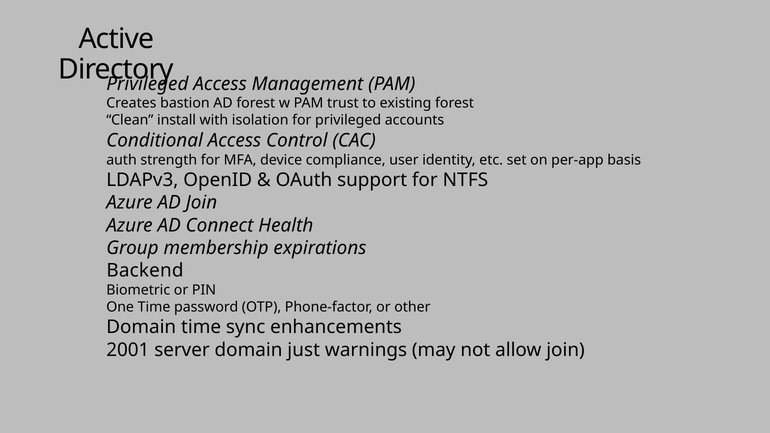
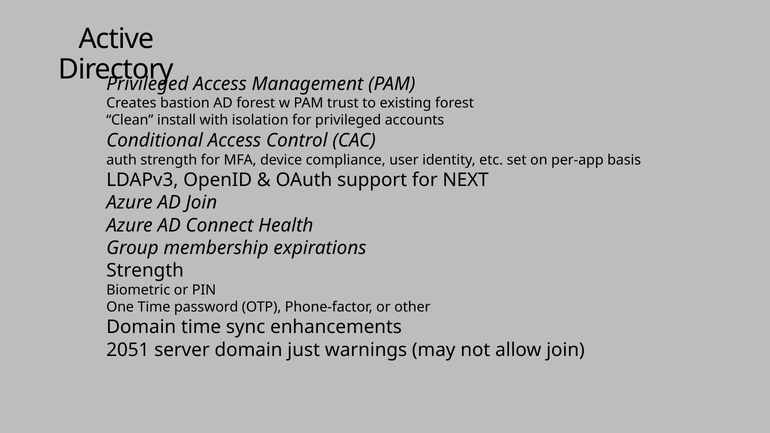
NTFS: NTFS -> NEXT
Backend at (145, 271): Backend -> Strength
2001: 2001 -> 2051
